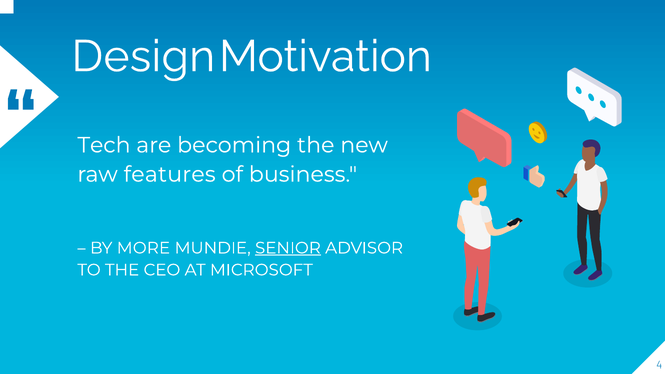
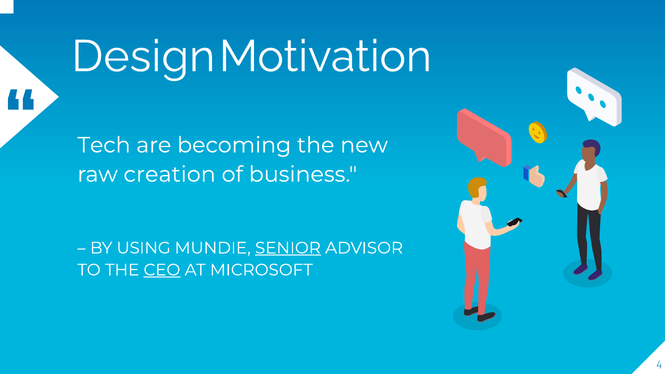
features: features -> creation
MORE: MORE -> USING
CEO underline: none -> present
